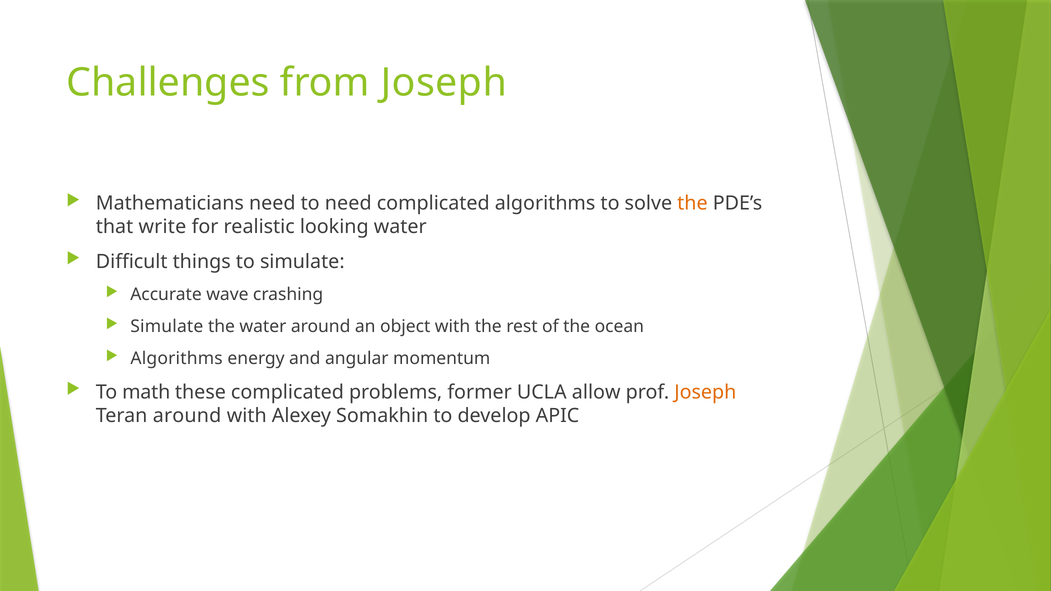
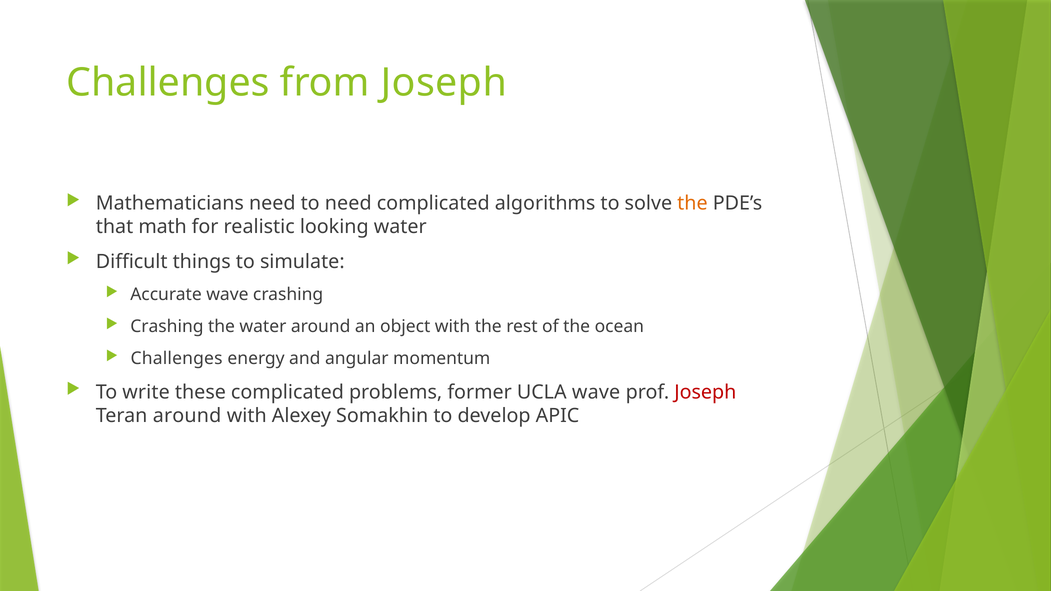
write: write -> math
Simulate at (167, 327): Simulate -> Crashing
Algorithms at (177, 359): Algorithms -> Challenges
math: math -> write
UCLA allow: allow -> wave
Joseph at (705, 392) colour: orange -> red
